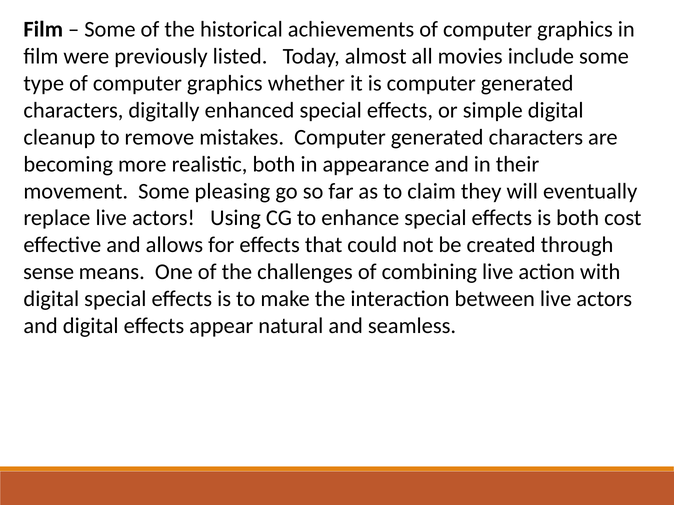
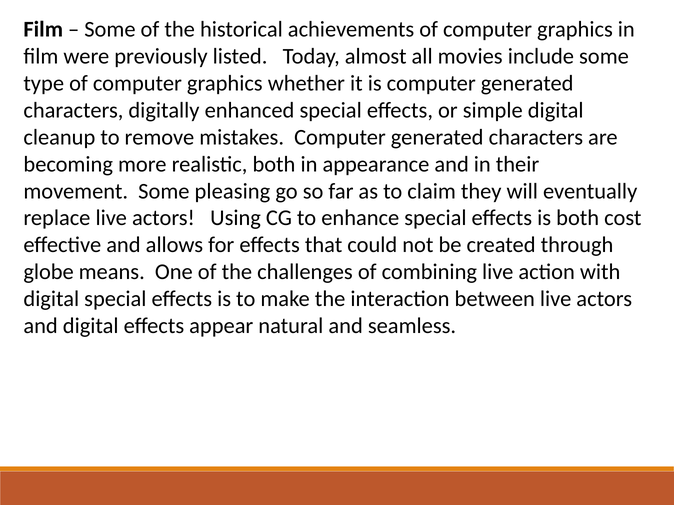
sense: sense -> globe
